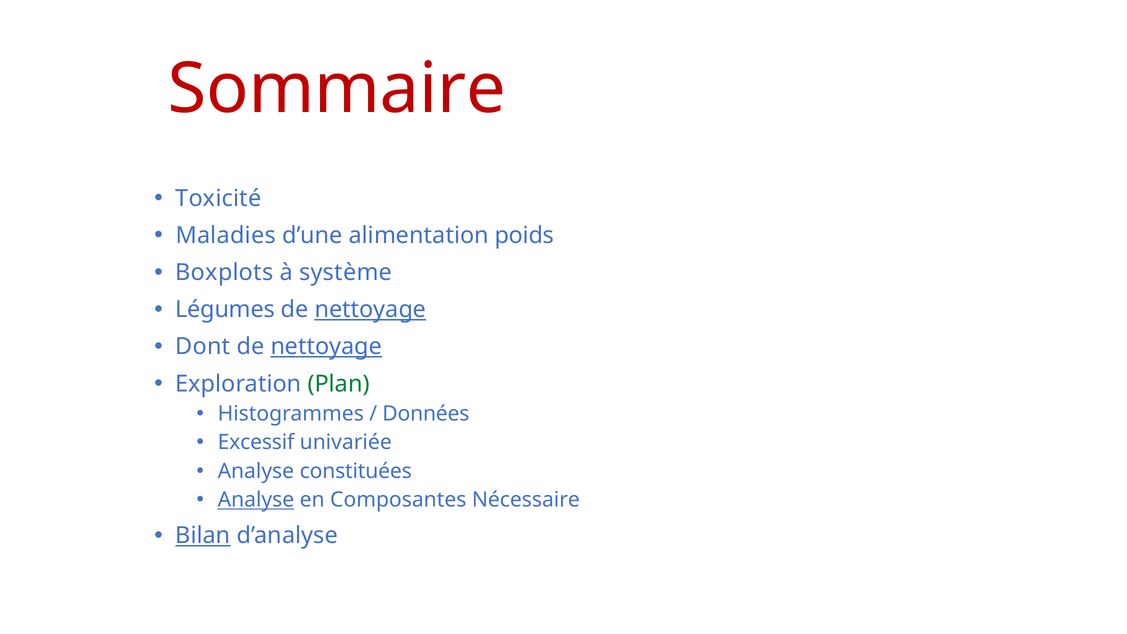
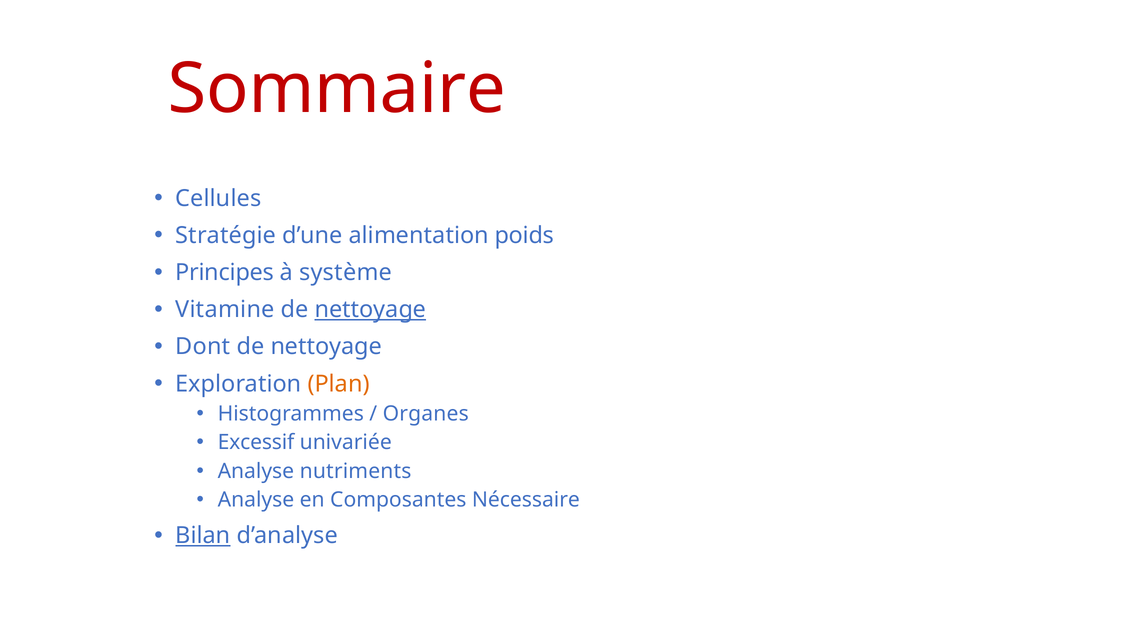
Toxicité: Toxicité -> Cellules
Maladies: Maladies -> Stratégie
Boxplots: Boxplots -> Principes
Légumes: Légumes -> Vitamine
nettoyage at (326, 347) underline: present -> none
Plan colour: green -> orange
Données: Données -> Organes
constituées: constituées -> nutriments
Analyse at (256, 500) underline: present -> none
